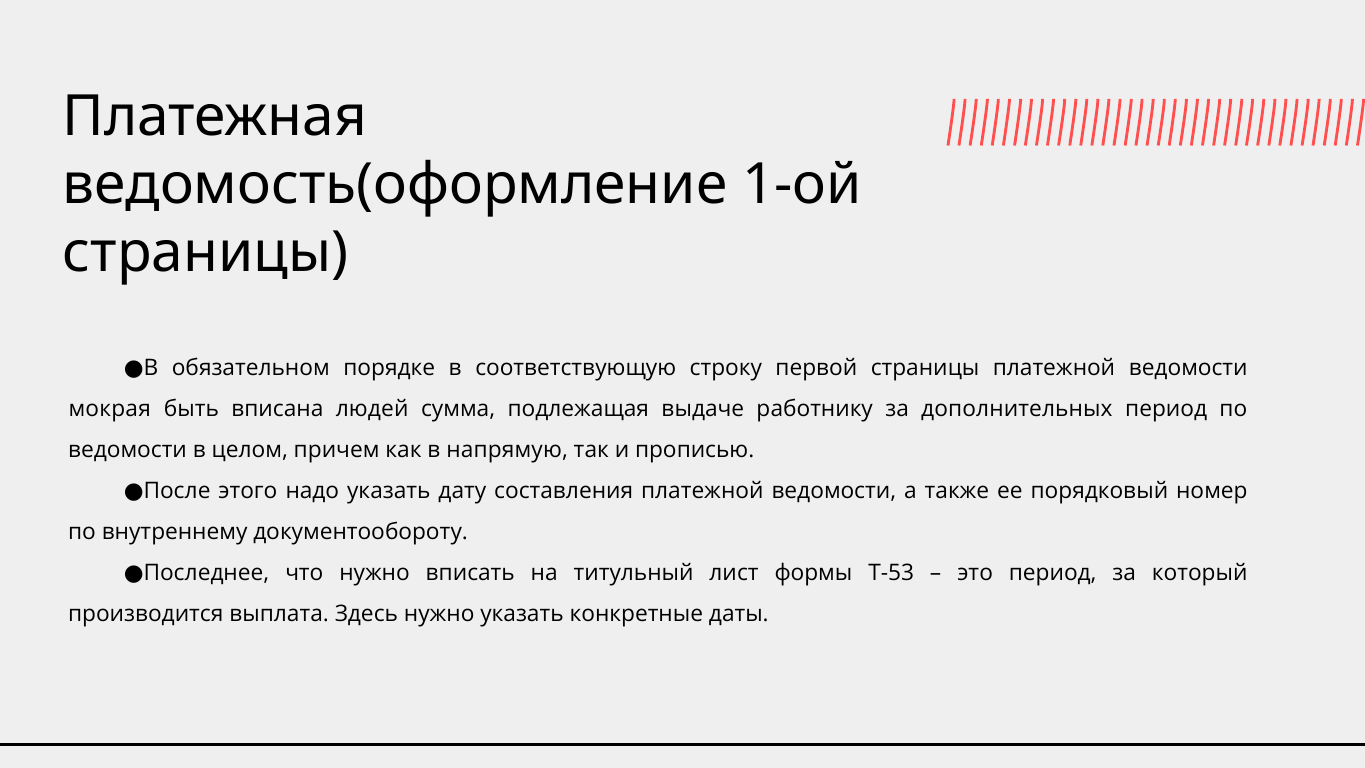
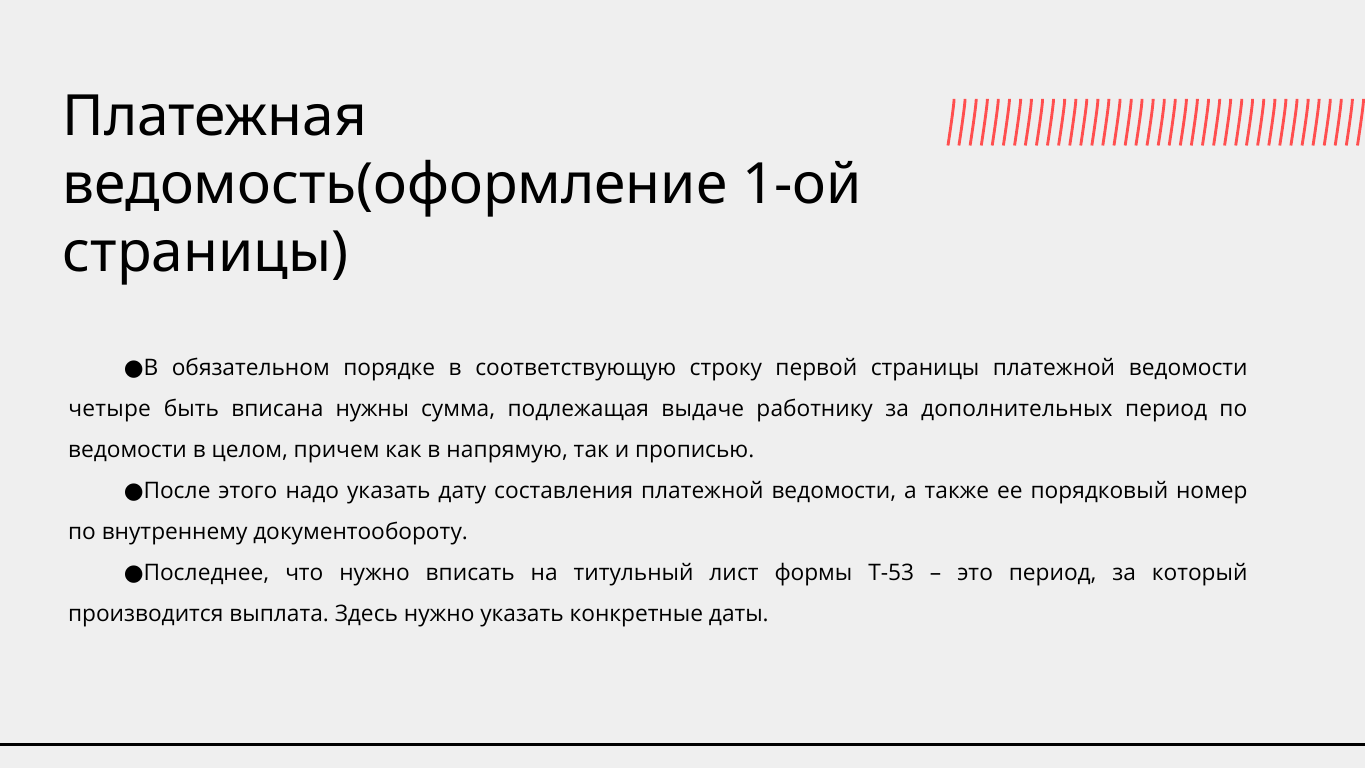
мокрая: мокрая -> четыре
людей: людей -> нужны
